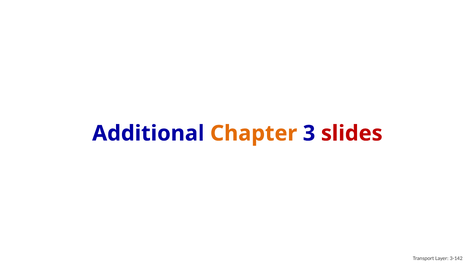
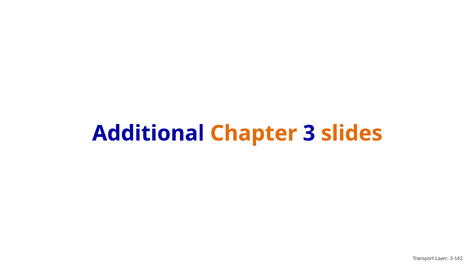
slides colour: red -> orange
